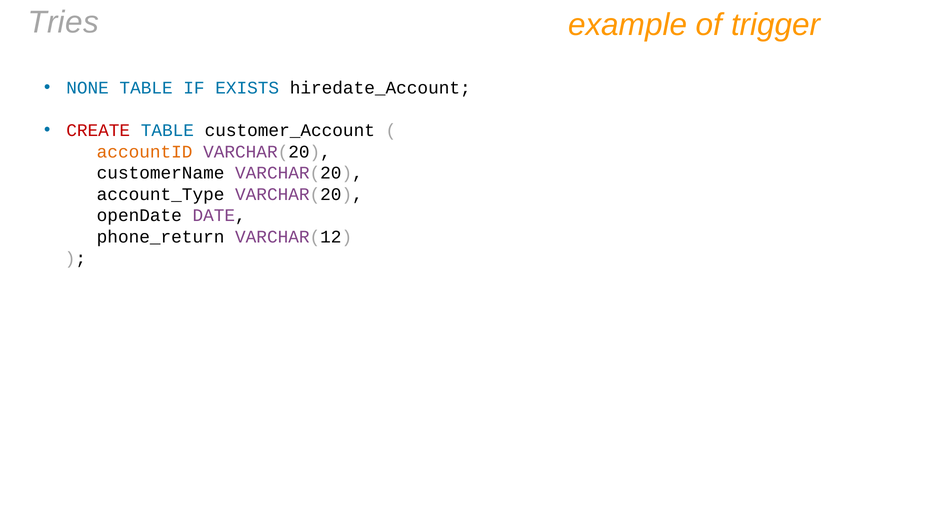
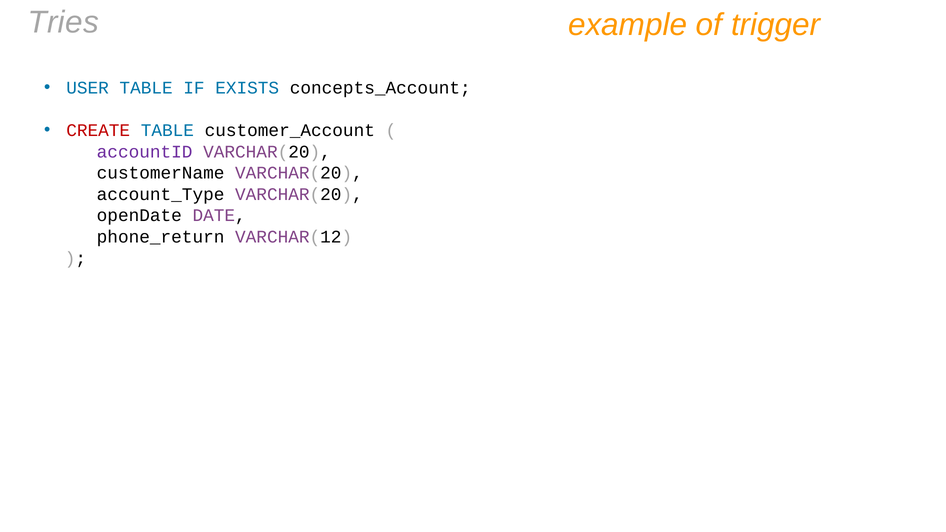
NONE: NONE -> USER
hiredate_Account: hiredate_Account -> concepts_Account
accountID colour: orange -> purple
